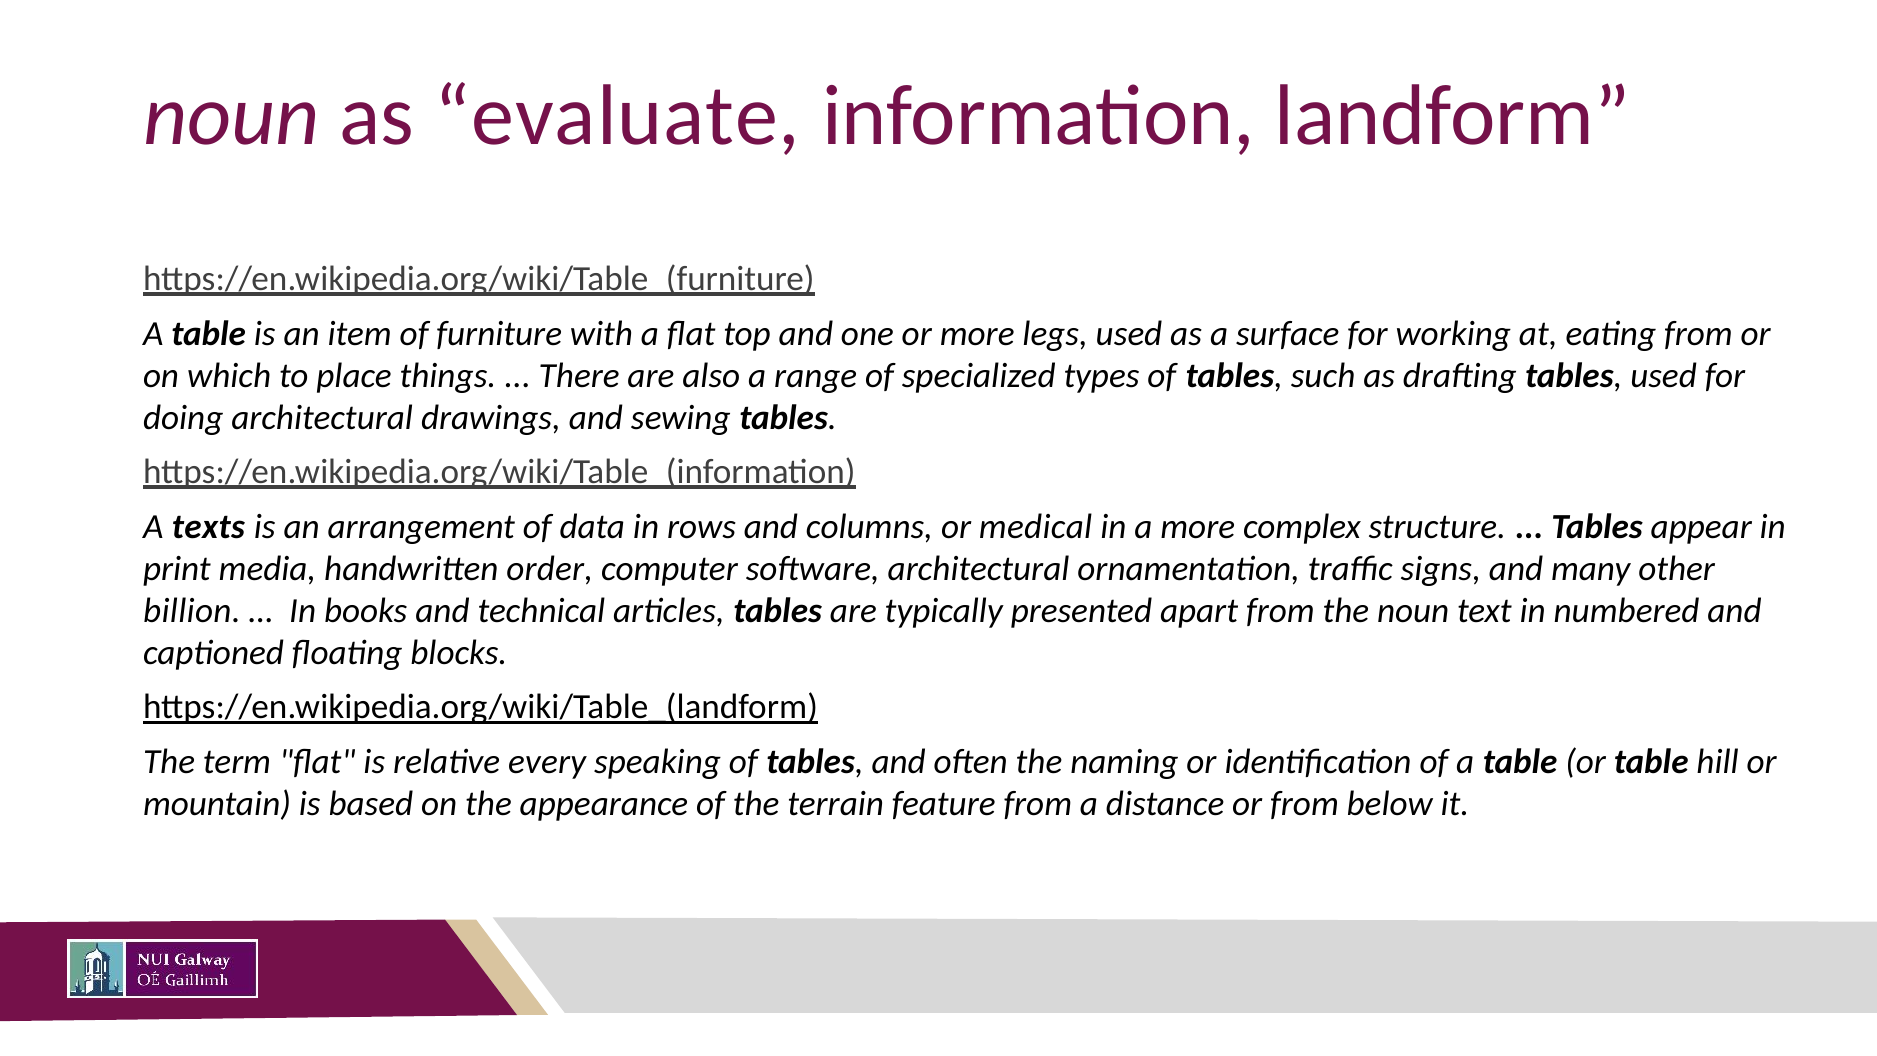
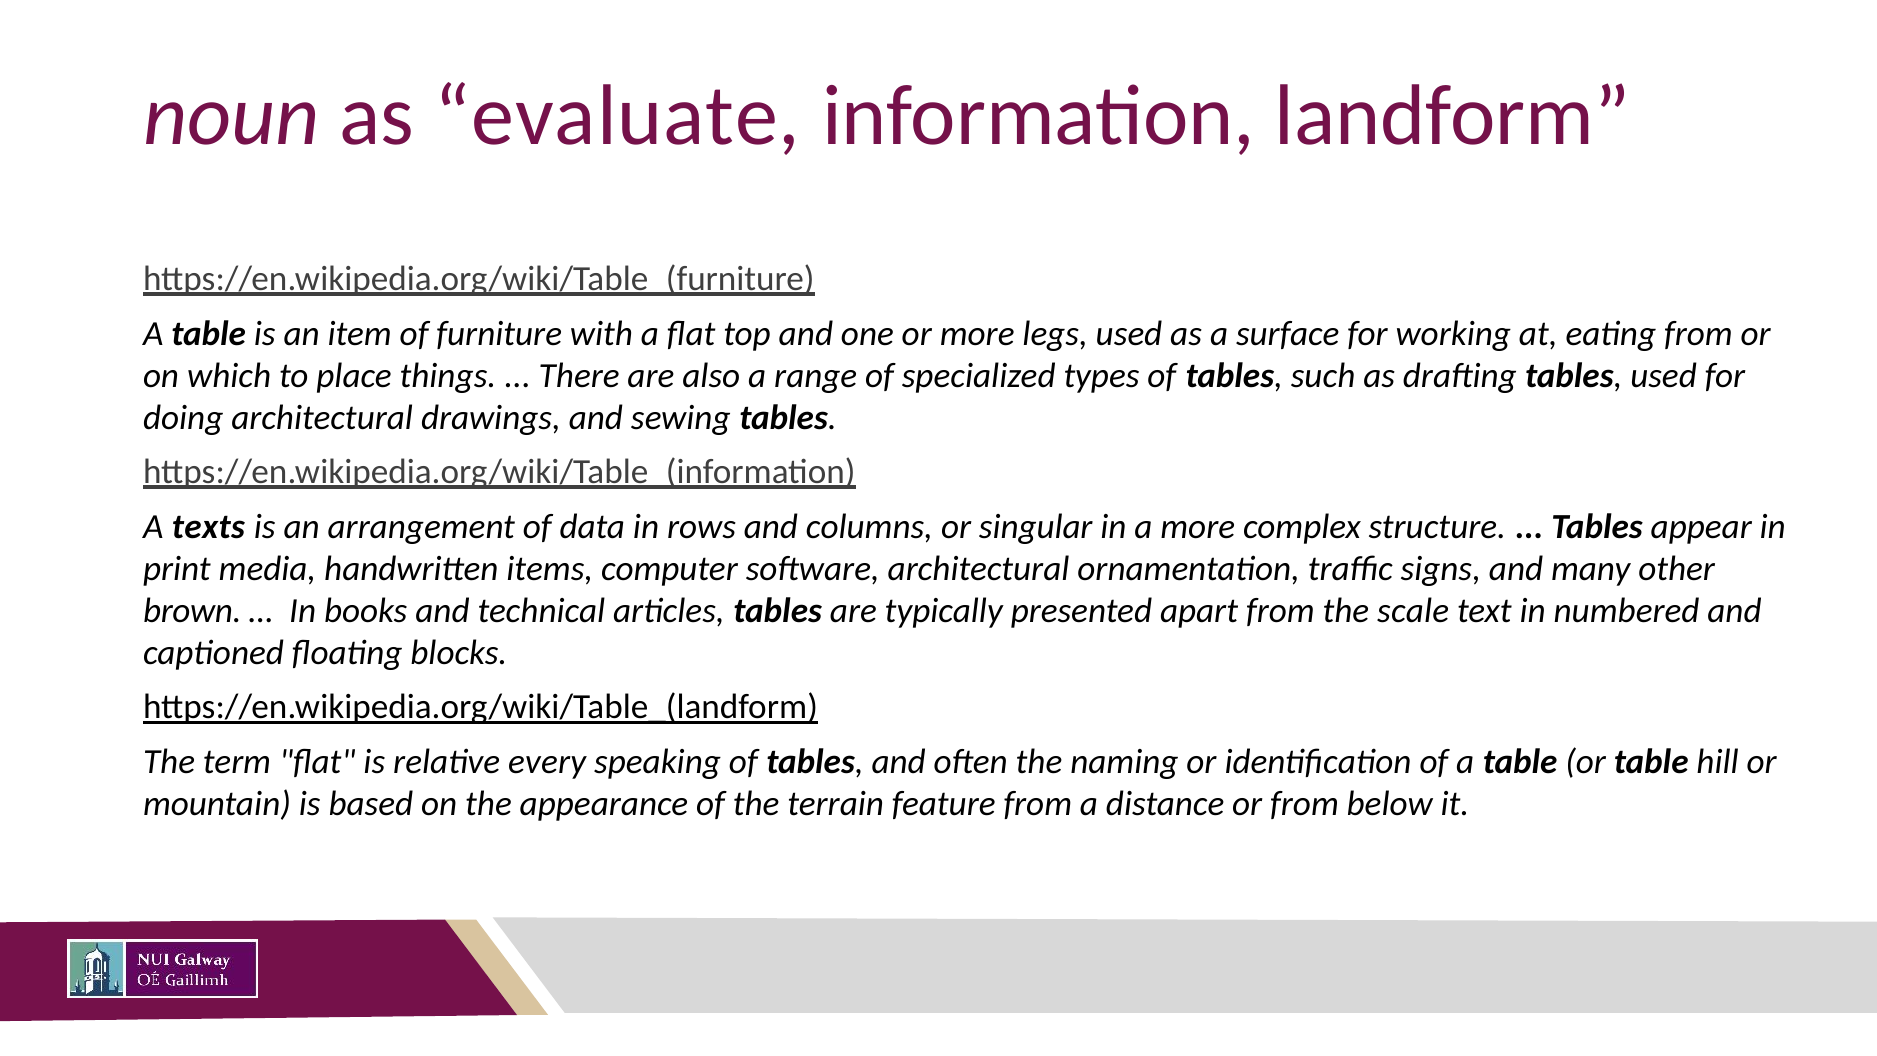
medical: medical -> singular
order: order -> items
billion: billion -> brown
the noun: noun -> scale
